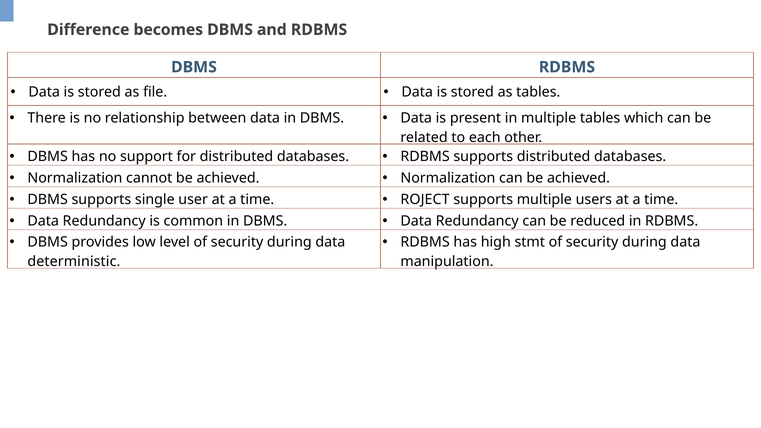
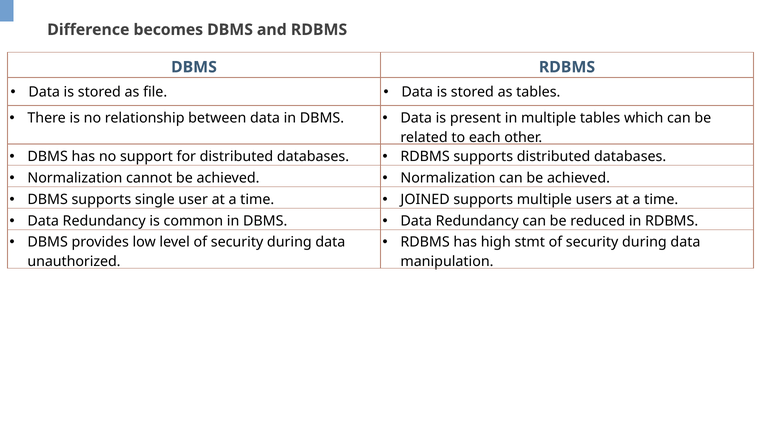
ROJECT: ROJECT -> JOINED
deterministic: deterministic -> unauthorized
